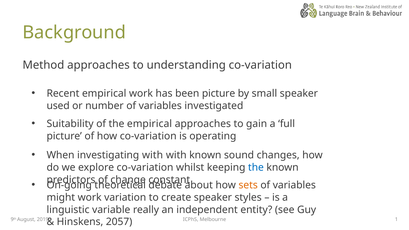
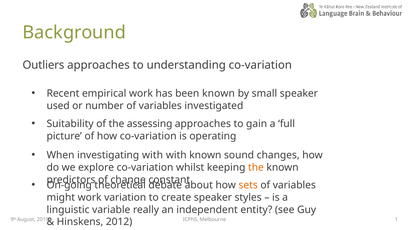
Method: Method -> Outliers
been picture: picture -> known
the empirical: empirical -> assessing
the at (256, 167) colour: blue -> orange
2057: 2057 -> 2012
